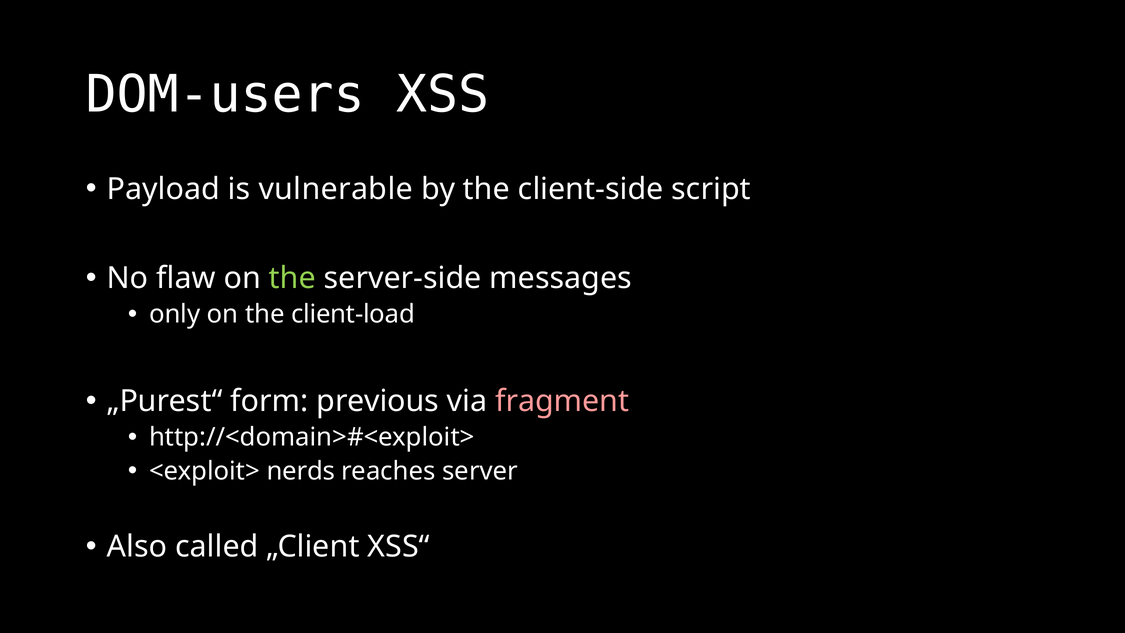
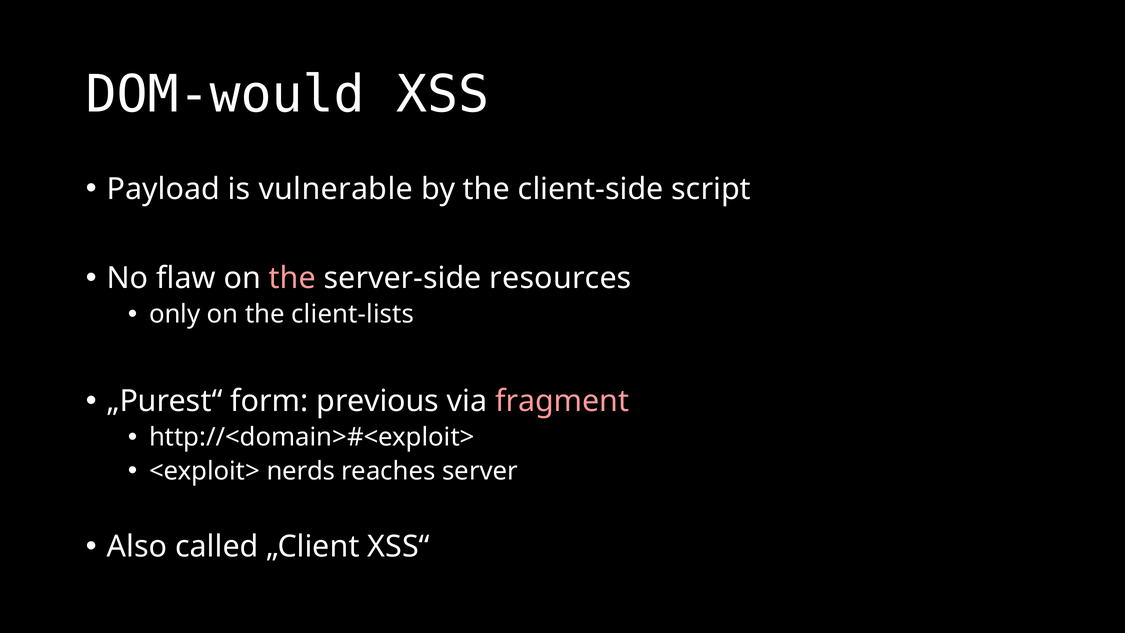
DOM-users: DOM-users -> DOM-would
the at (292, 278) colour: light green -> pink
messages: messages -> resources
client-load: client-load -> client-lists
